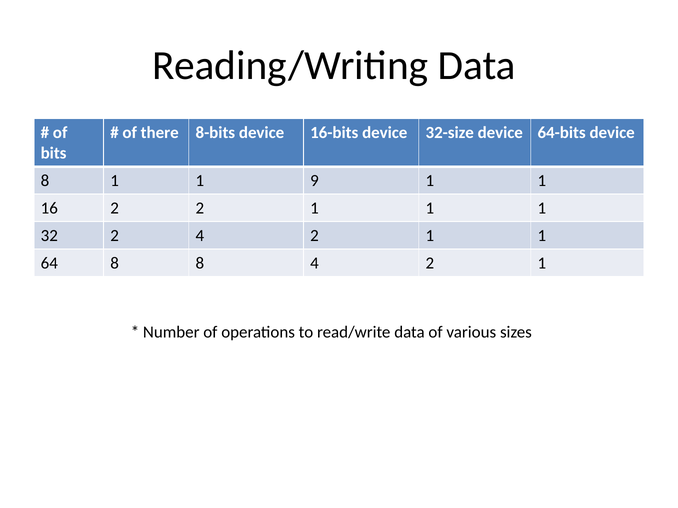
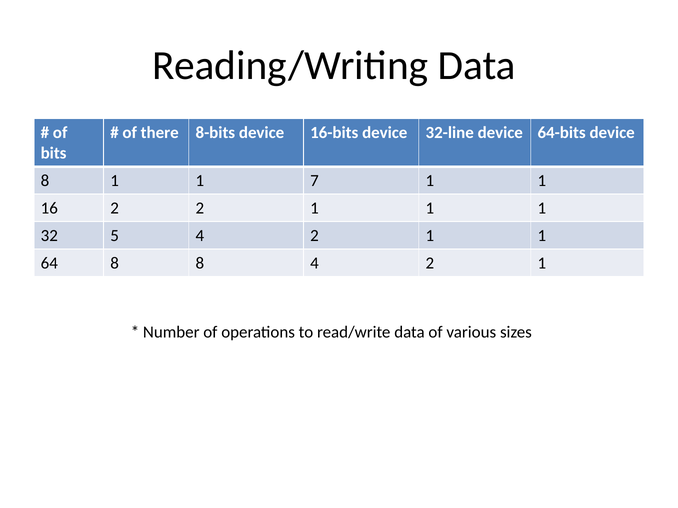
32-size: 32-size -> 32-line
9: 9 -> 7
32 2: 2 -> 5
